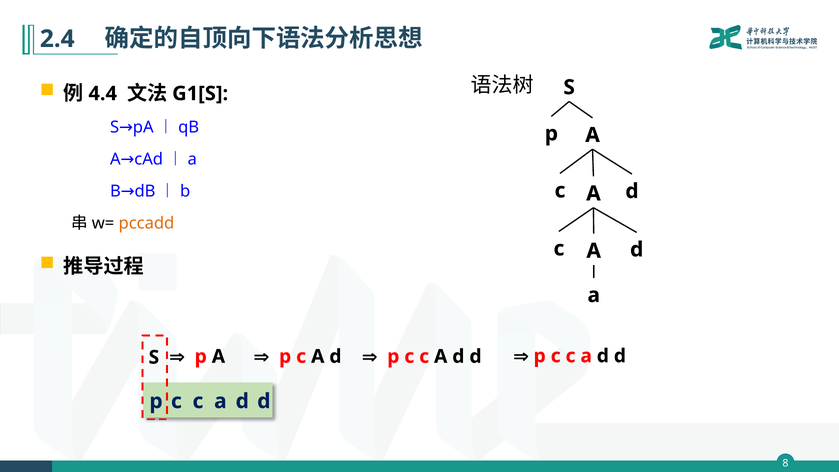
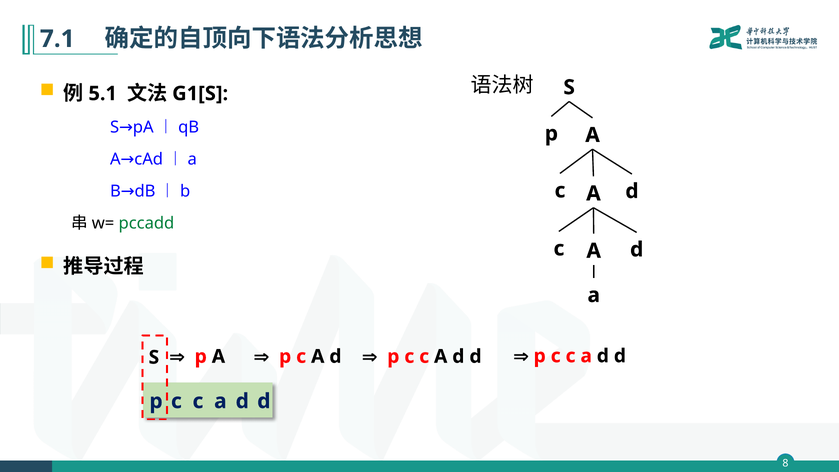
2.4: 2.4 -> 7.1
4.4: 4.4 -> 5.1
pccadd colour: orange -> green
